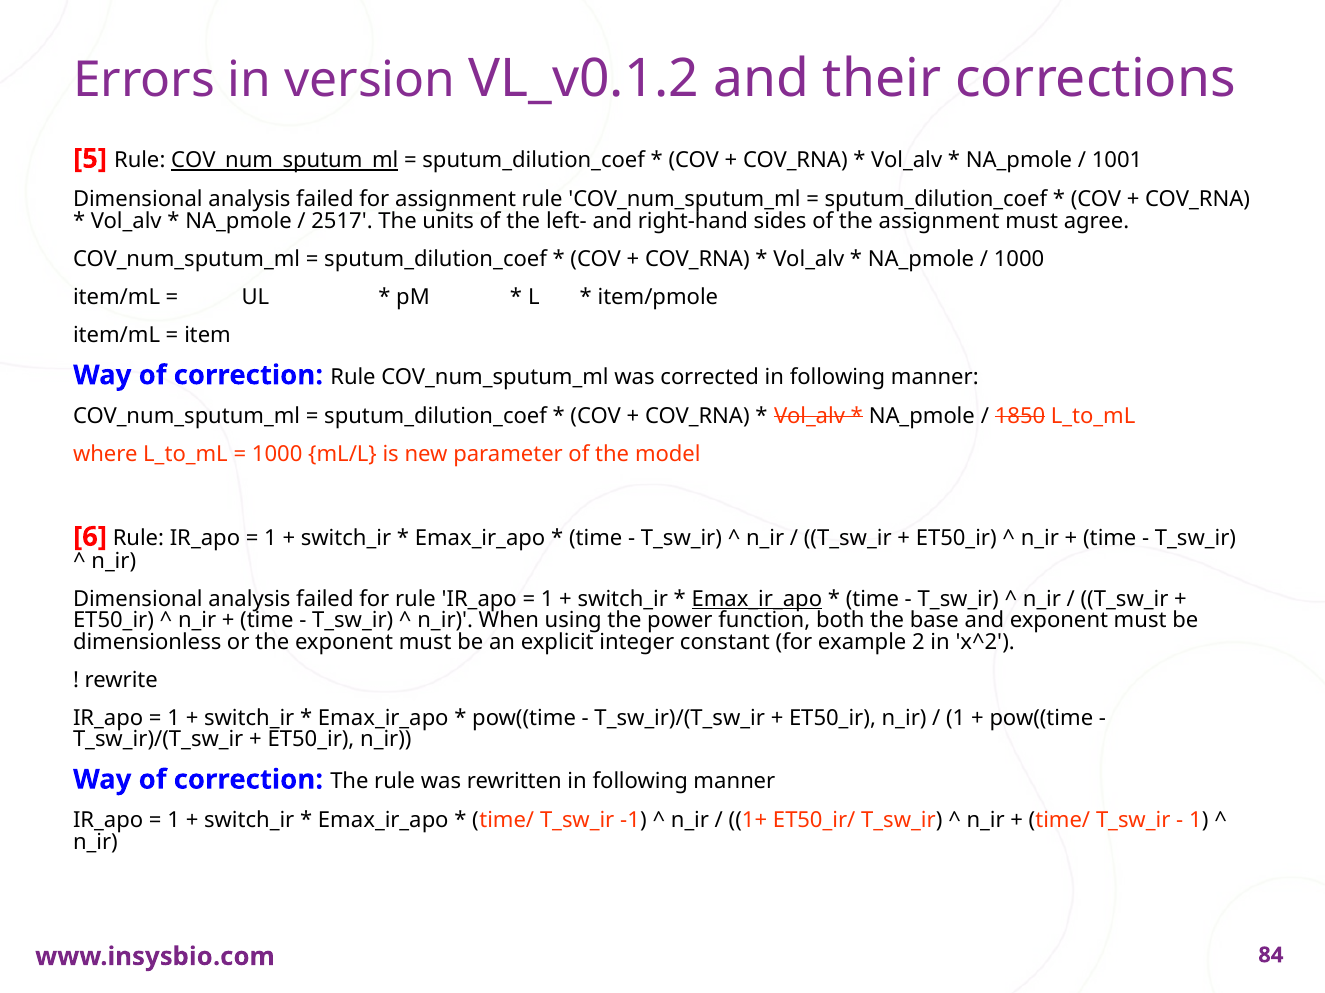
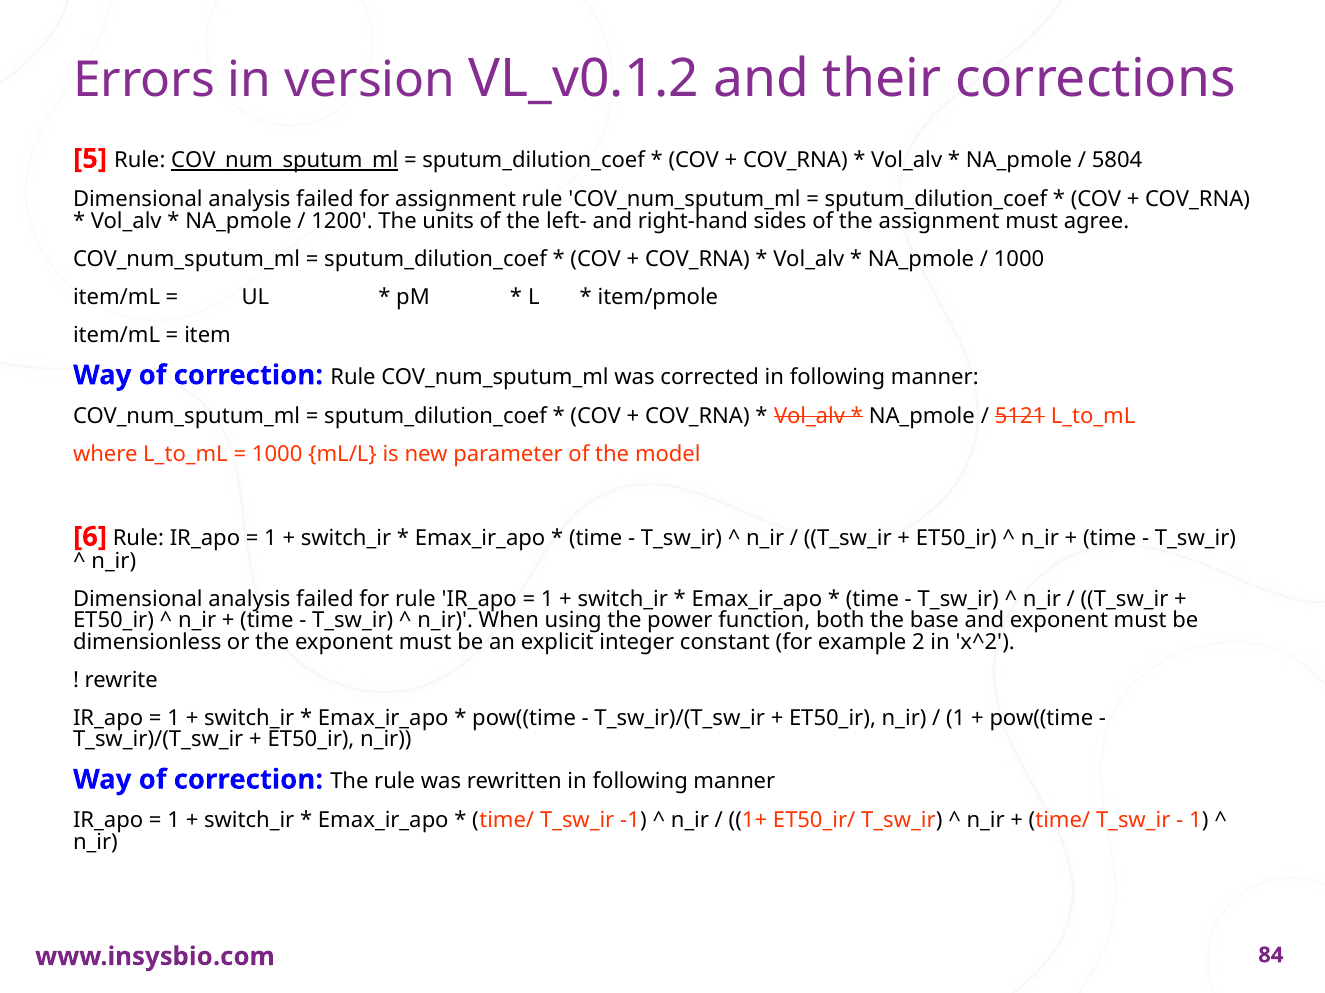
1001: 1001 -> 5804
2517: 2517 -> 1200
1850: 1850 -> 5121
Emax_ir_apo at (757, 599) underline: present -> none
